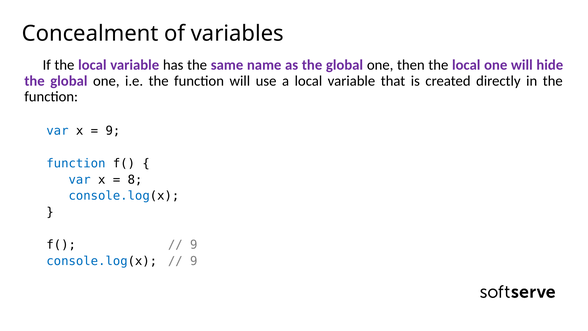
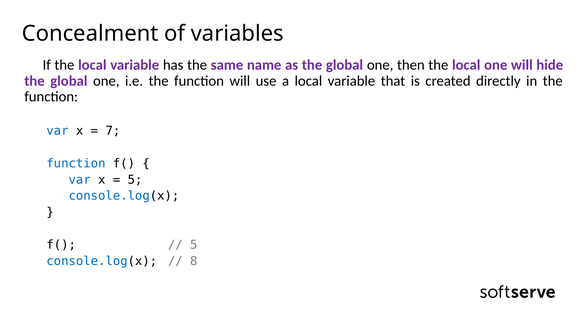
9 at (113, 131): 9 -> 7
8 at (135, 179): 8 -> 5
9 at (194, 245): 9 -> 5
9 at (194, 261): 9 -> 8
